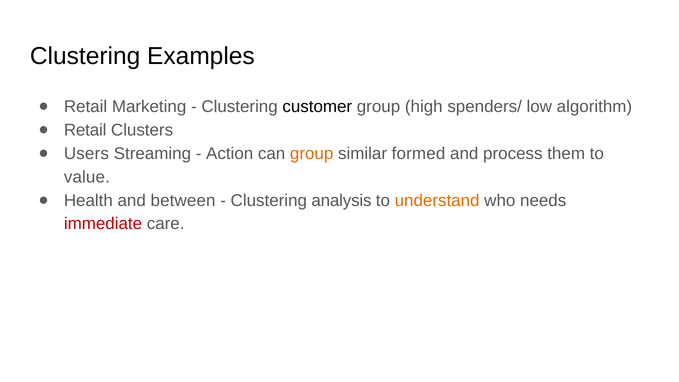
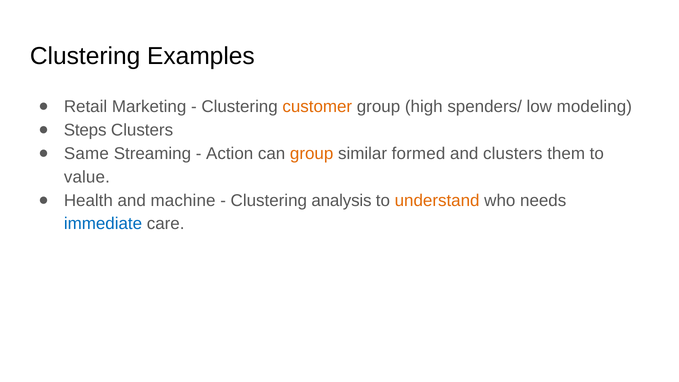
customer colour: black -> orange
algorithm: algorithm -> modeling
Retail at (85, 130): Retail -> Steps
Users: Users -> Same
and process: process -> clusters
between: between -> machine
immediate colour: red -> blue
